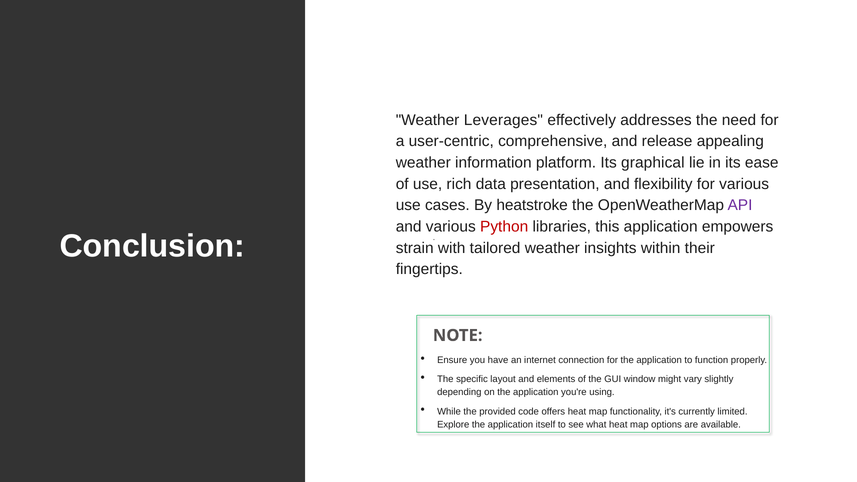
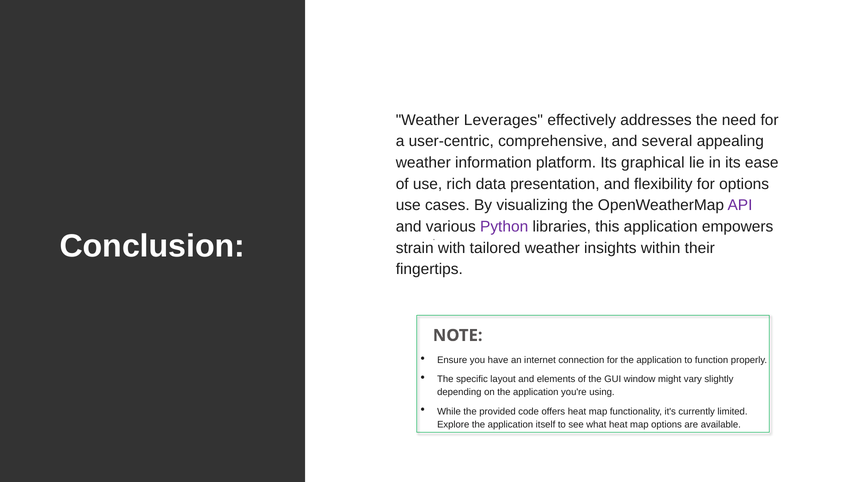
release: release -> several
for various: various -> options
heatstroke: heatstroke -> visualizing
Python colour: red -> purple
